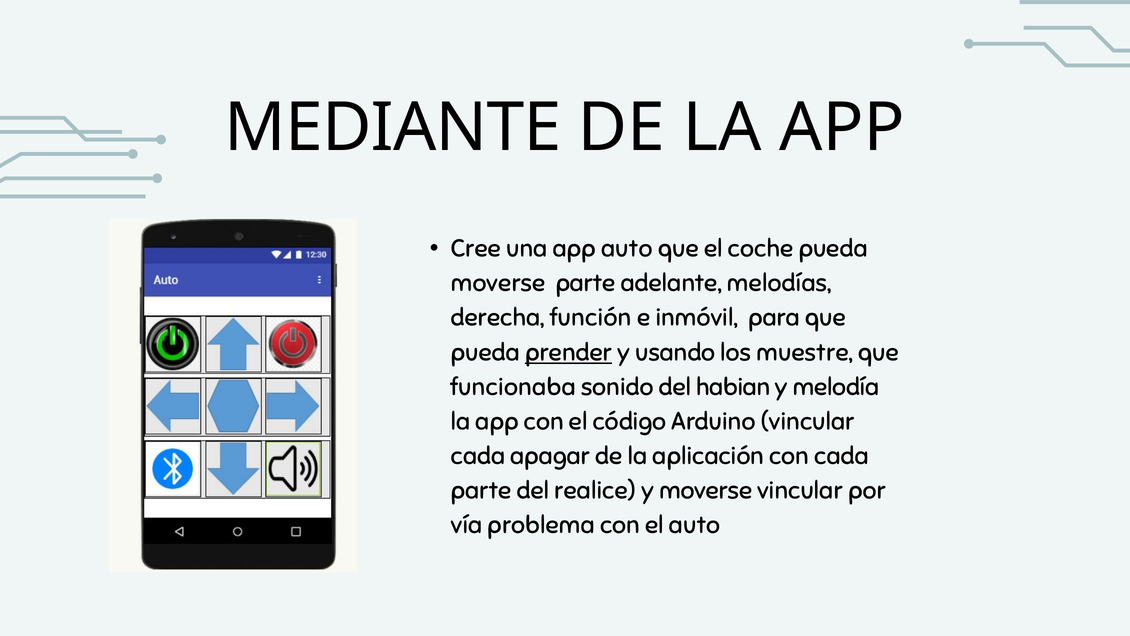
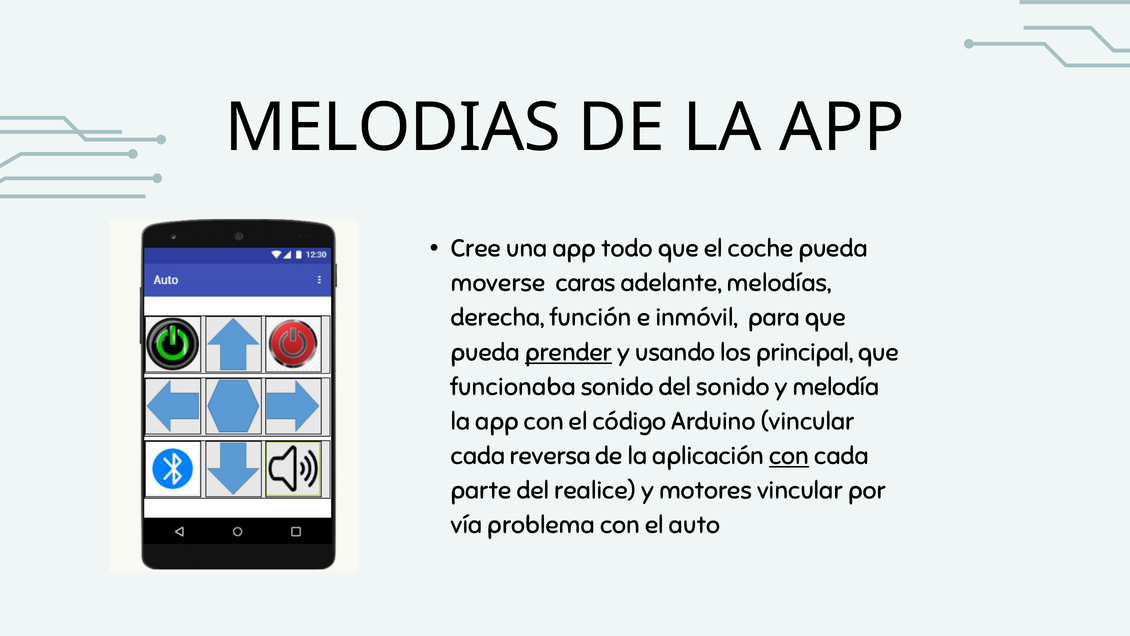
MEDIANTE: MEDIANTE -> MELODIAS
app auto: auto -> todo
moverse parte: parte -> caras
muestre: muestre -> principal
del habian: habian -> sonido
apagar: apagar -> reversa
con at (789, 456) underline: none -> present
y moverse: moverse -> motores
